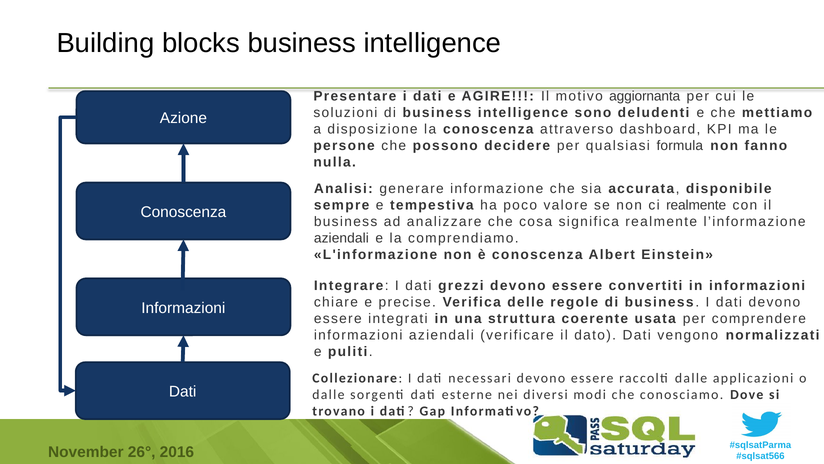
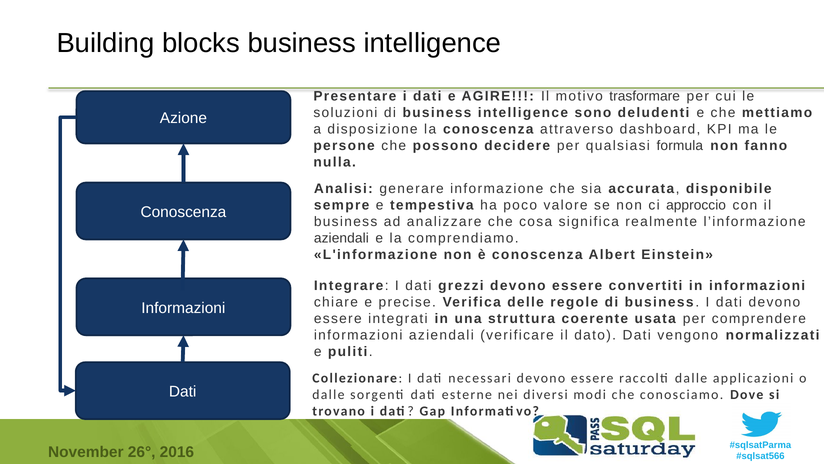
aggiornanta: aggiornanta -> trasformare
ci realmente: realmente -> approccio
